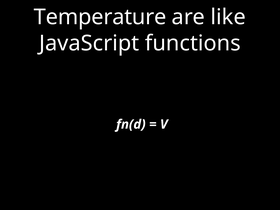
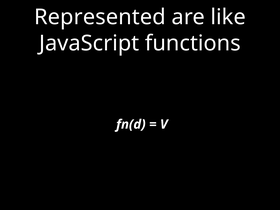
Temperature: Temperature -> Represented
